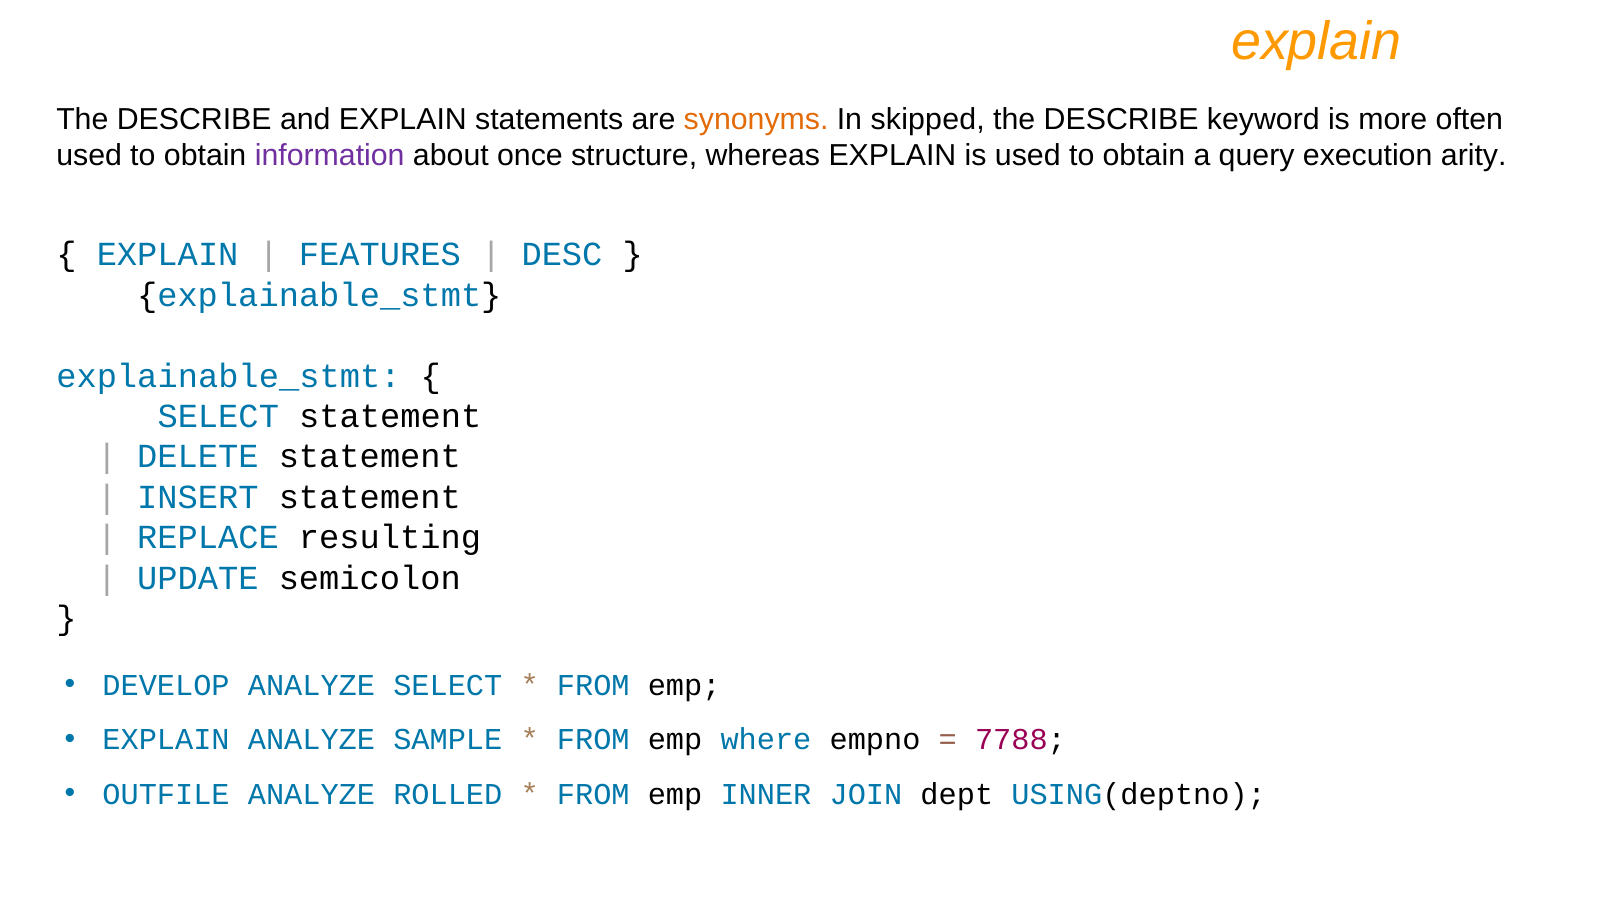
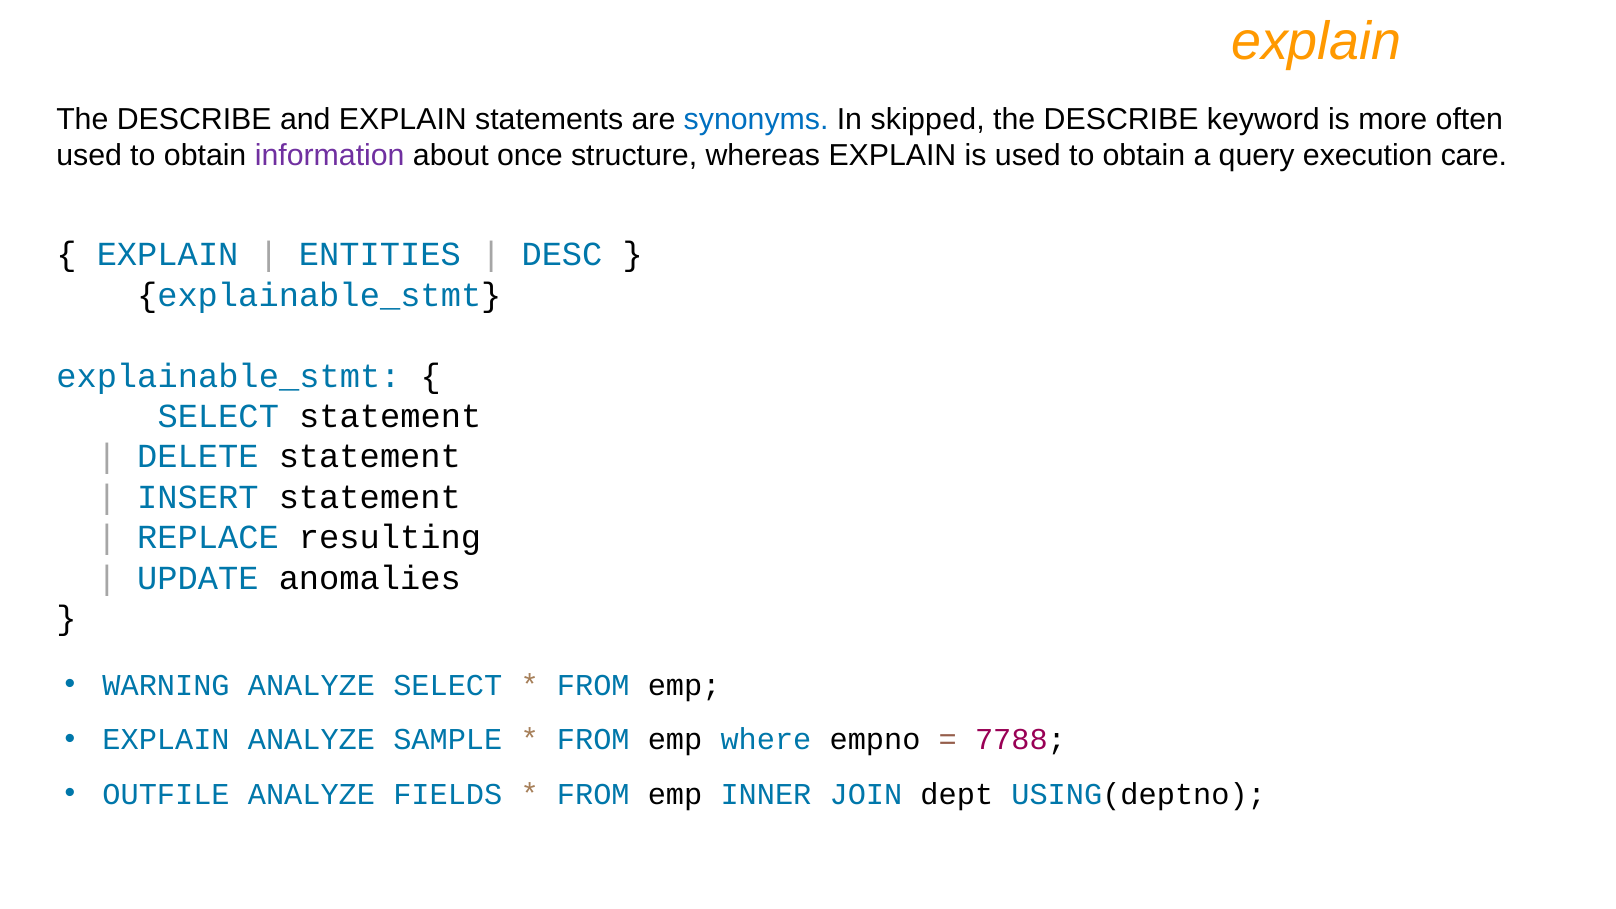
synonyms colour: orange -> blue
arity: arity -> care
FEATURES: FEATURES -> ENTITIES
semicolon: semicolon -> anomalies
DEVELOP: DEVELOP -> WARNING
ROLLED: ROLLED -> FIELDS
